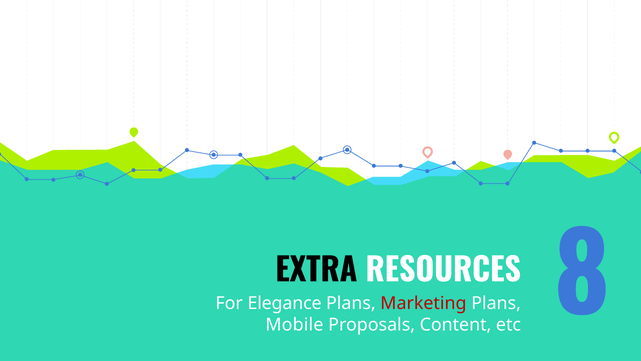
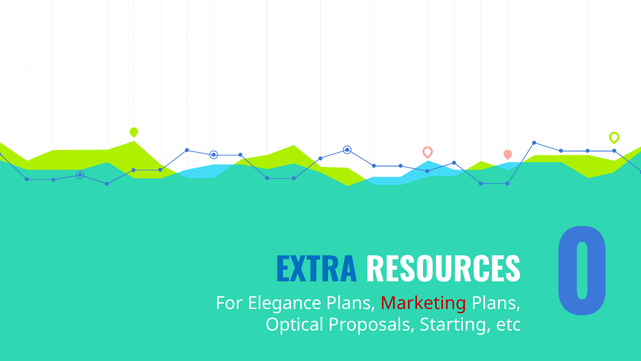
EXTRA colour: black -> blue
Mobile: Mobile -> Optical
Content: Content -> Starting
8: 8 -> 0
